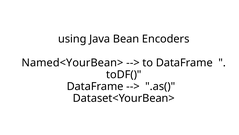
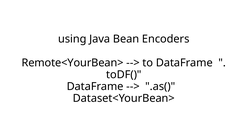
Named<YourBean>: Named<YourBean> -> Remote<YourBean>
